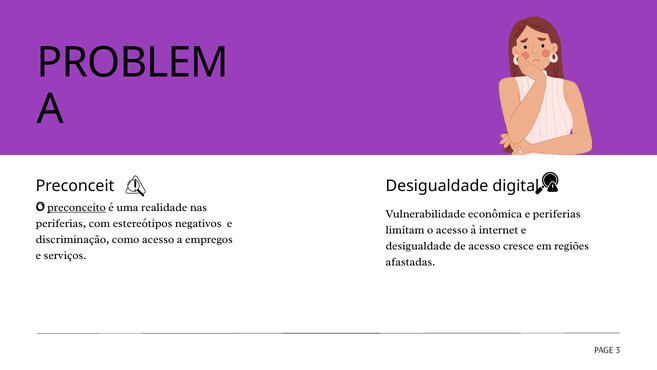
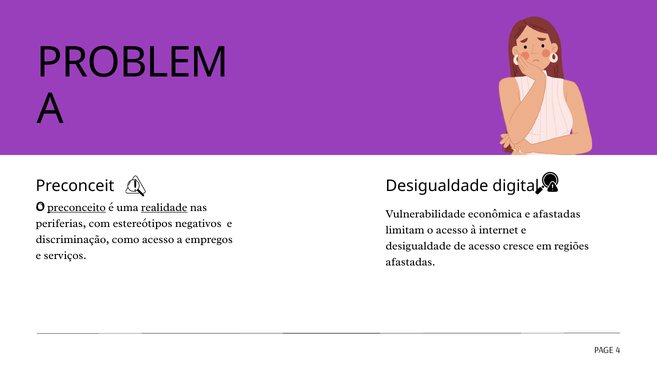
e periferias: periferias -> afastadas
realidade underline: none -> present
3: 3 -> 4
